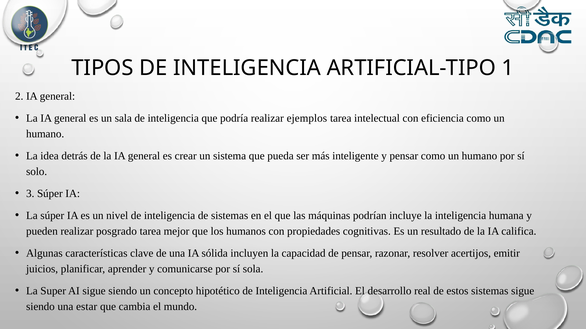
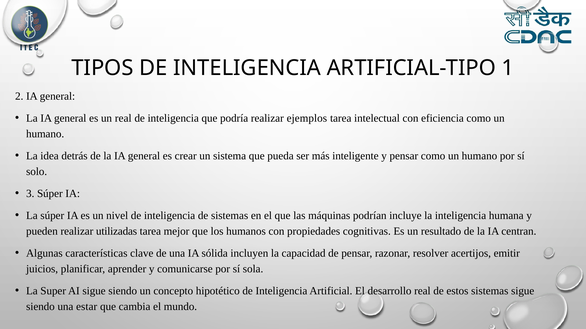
un sala: sala -> real
posgrado: posgrado -> utilizadas
califica: califica -> centran
